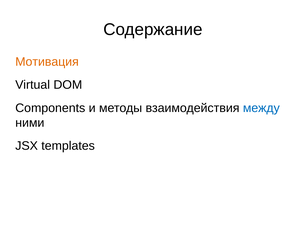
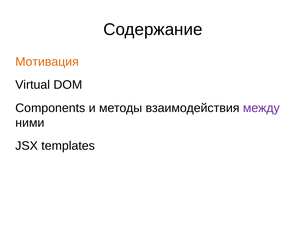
между colour: blue -> purple
